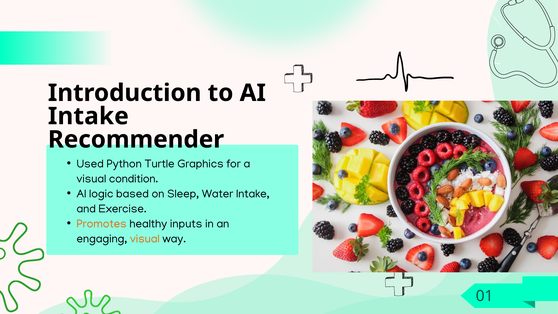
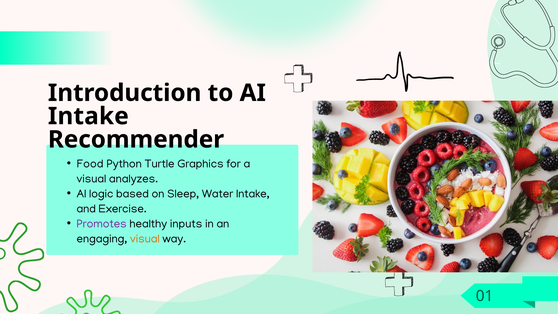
Used: Used -> Food
condition: condition -> analyzes
Promotes colour: orange -> purple
